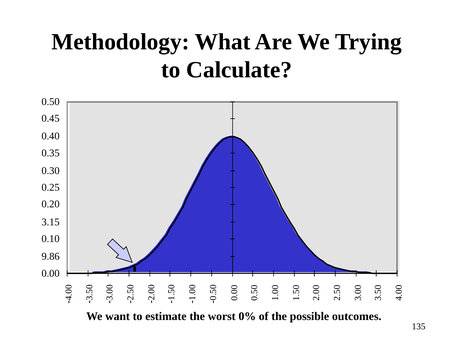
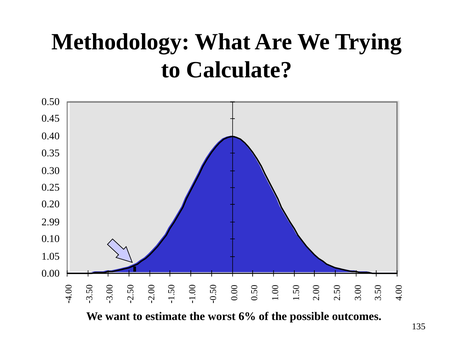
3.15: 3.15 -> 2.99
9.86: 9.86 -> 1.05
0%: 0% -> 6%
